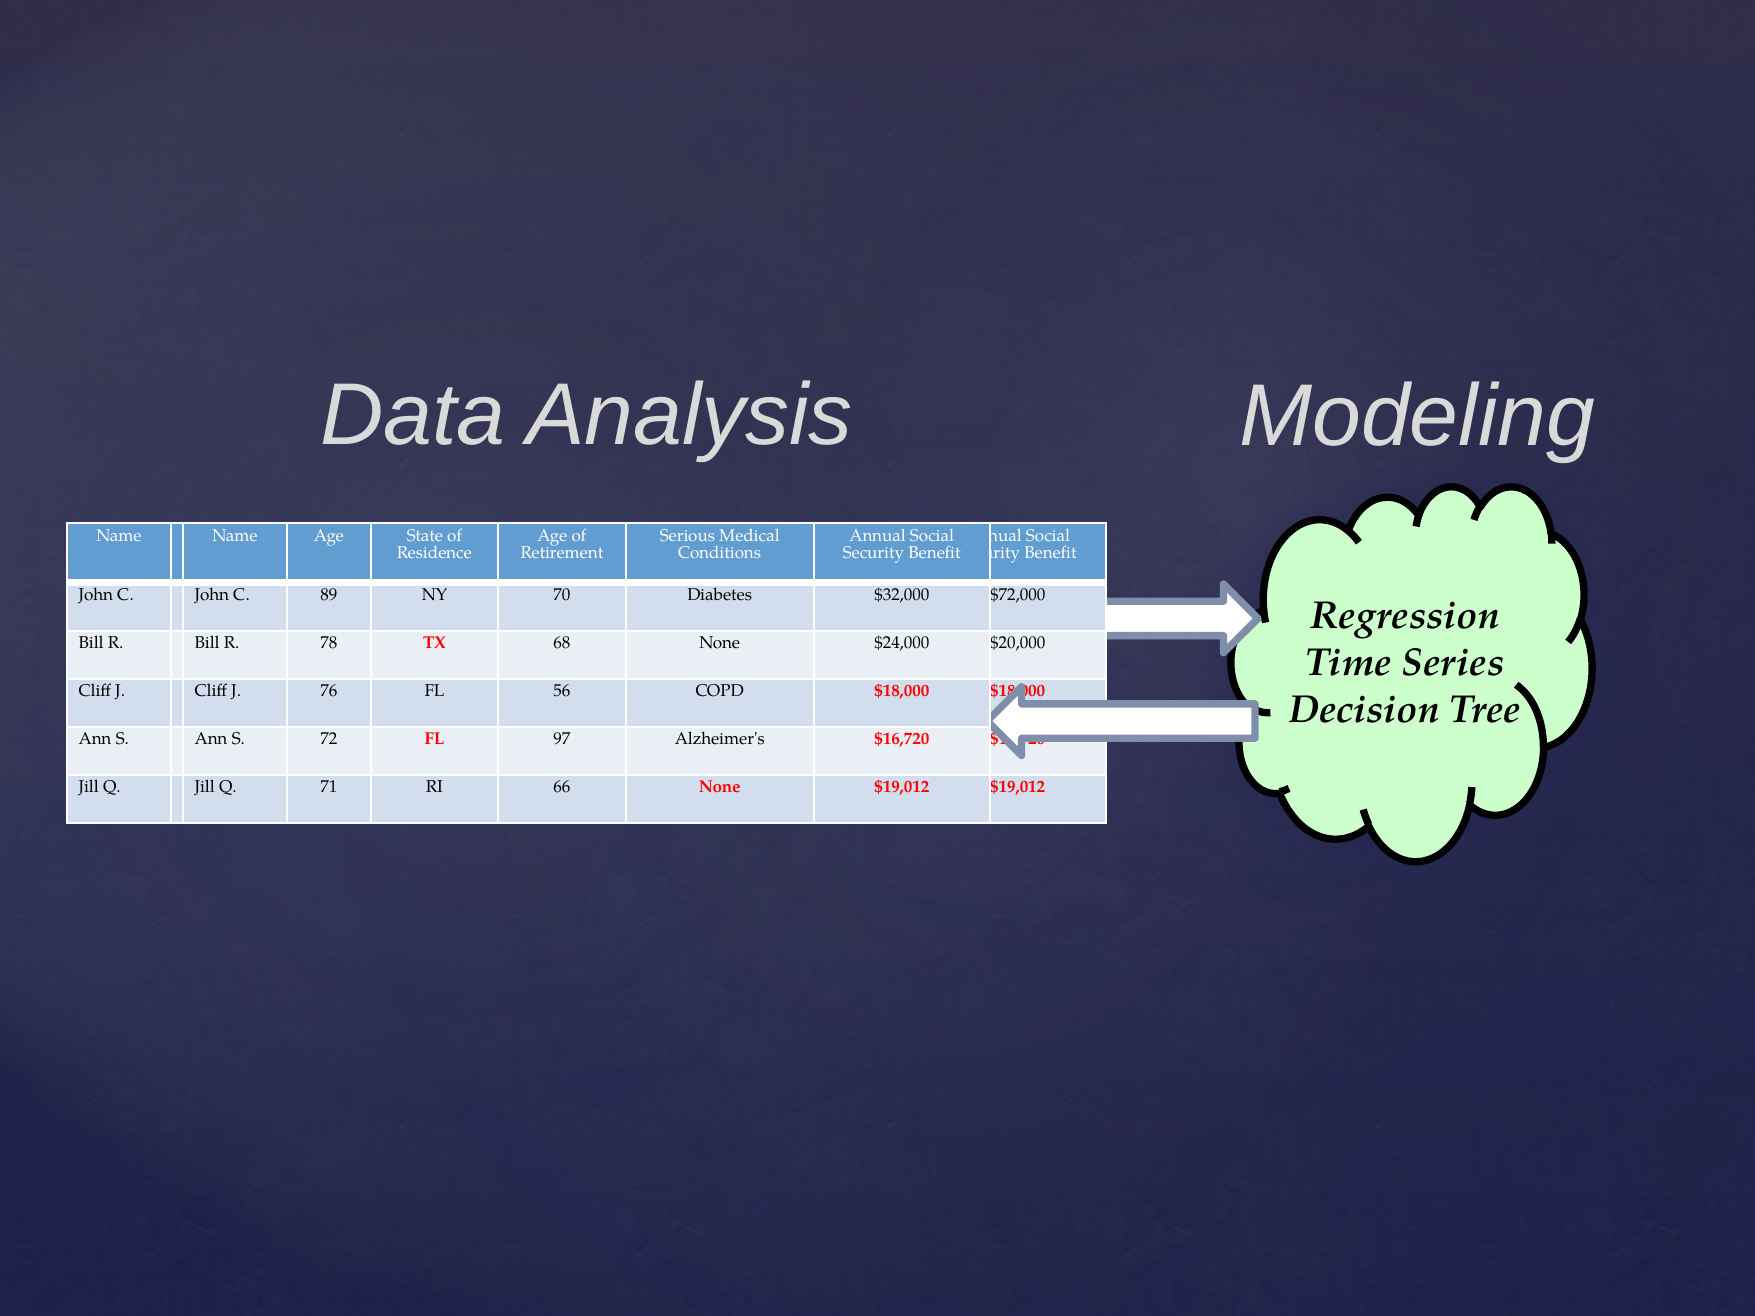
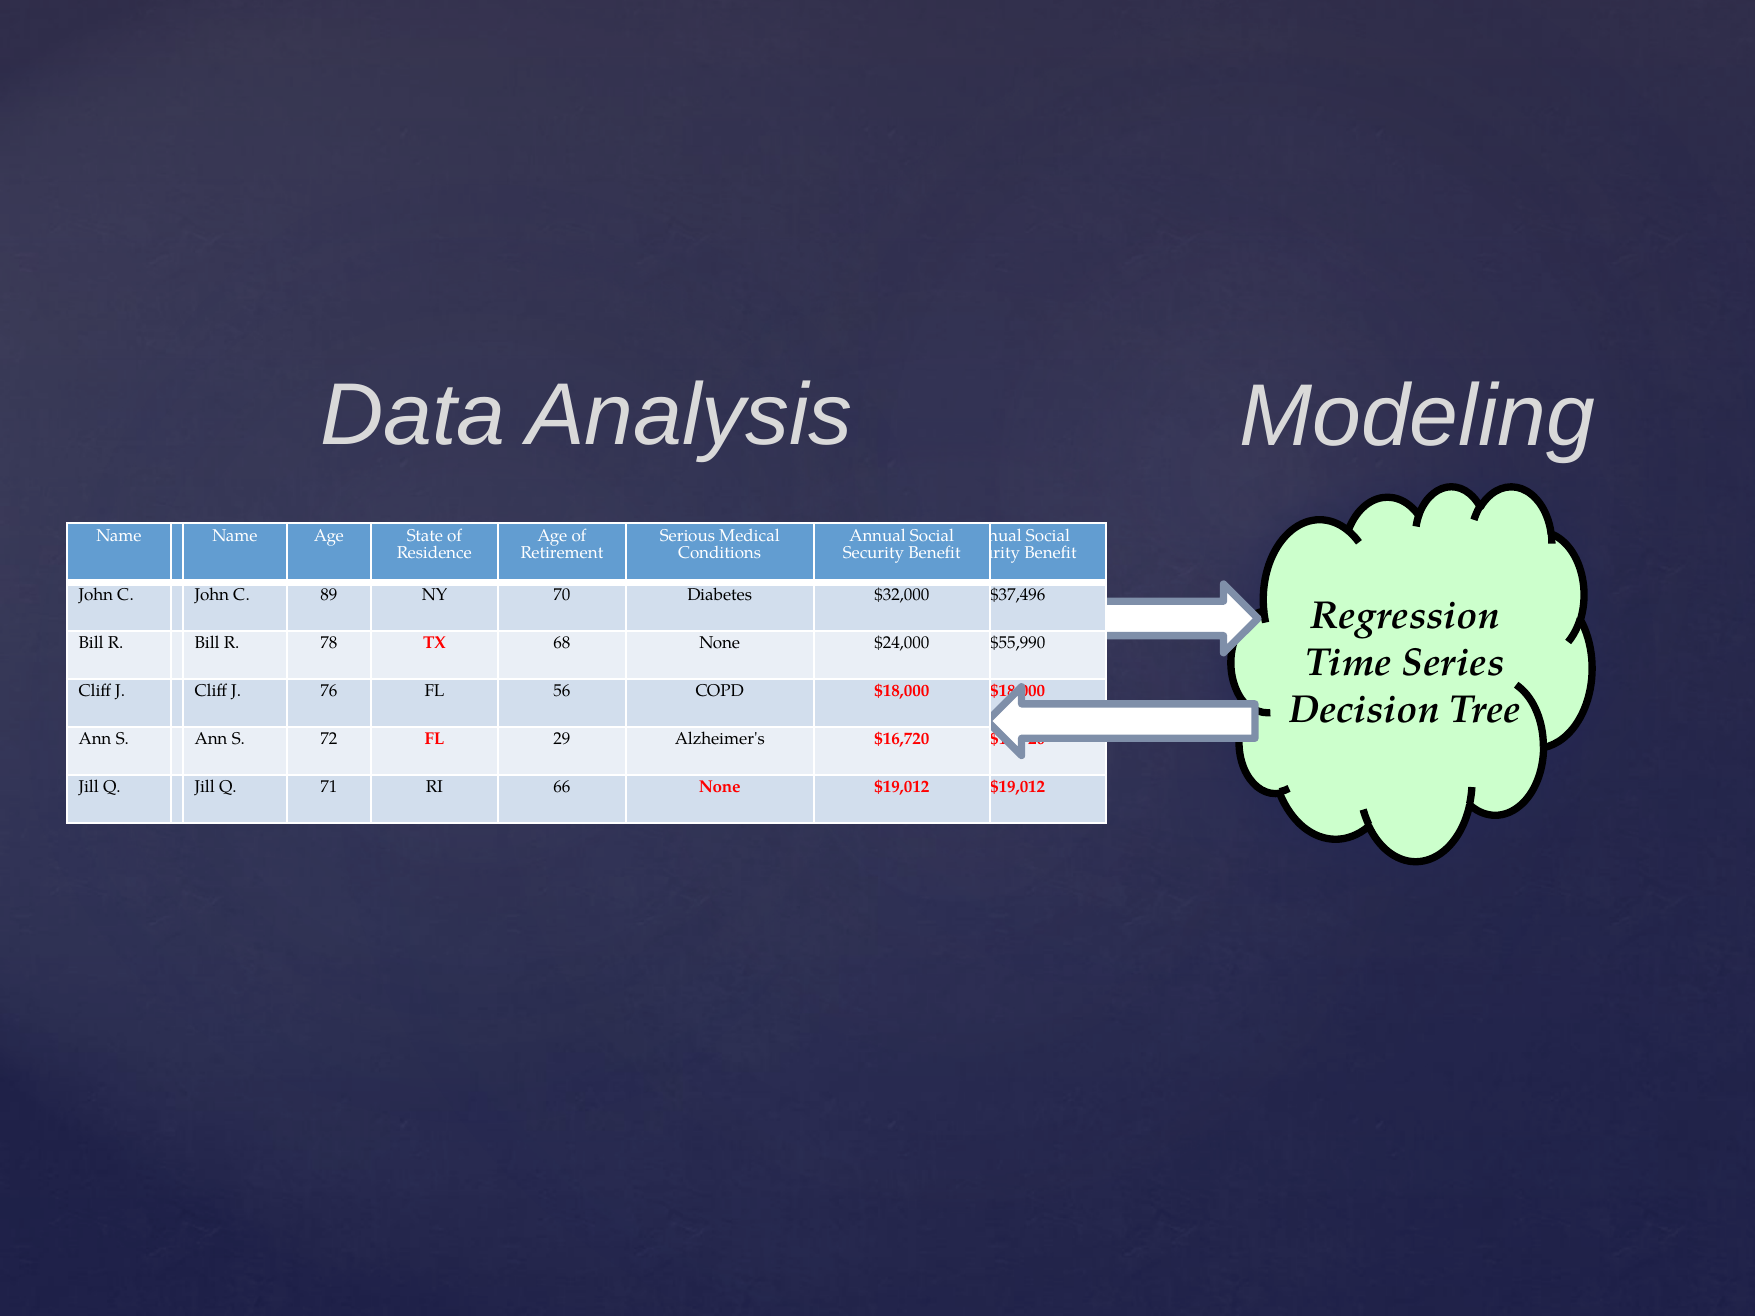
$72,000: $72,000 -> $37,496
$20,000: $20,000 -> $55,990
97: 97 -> 29
